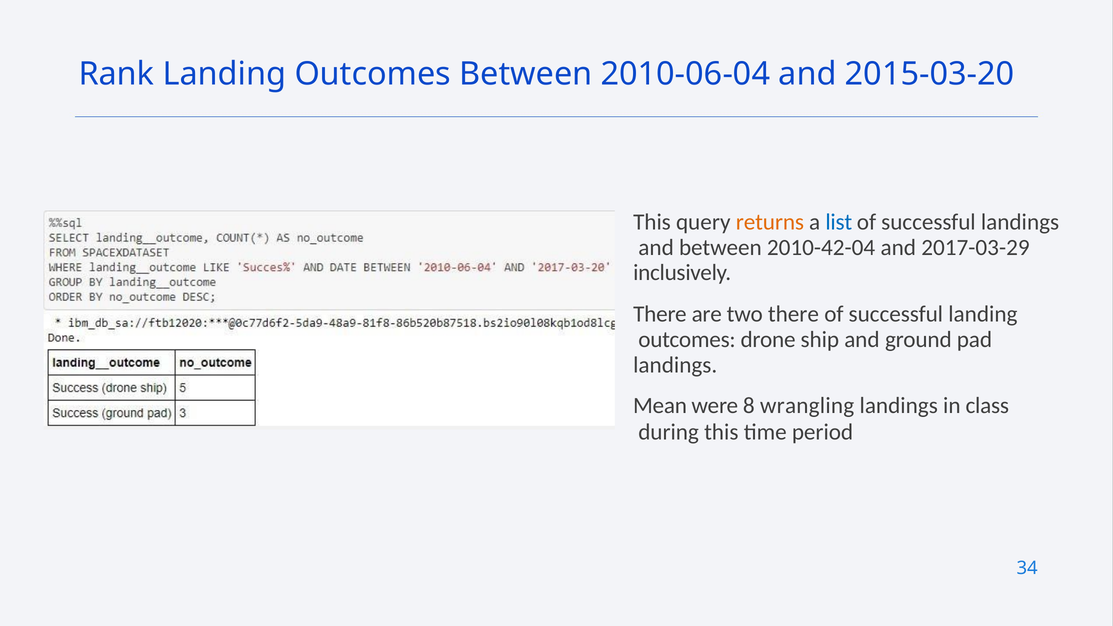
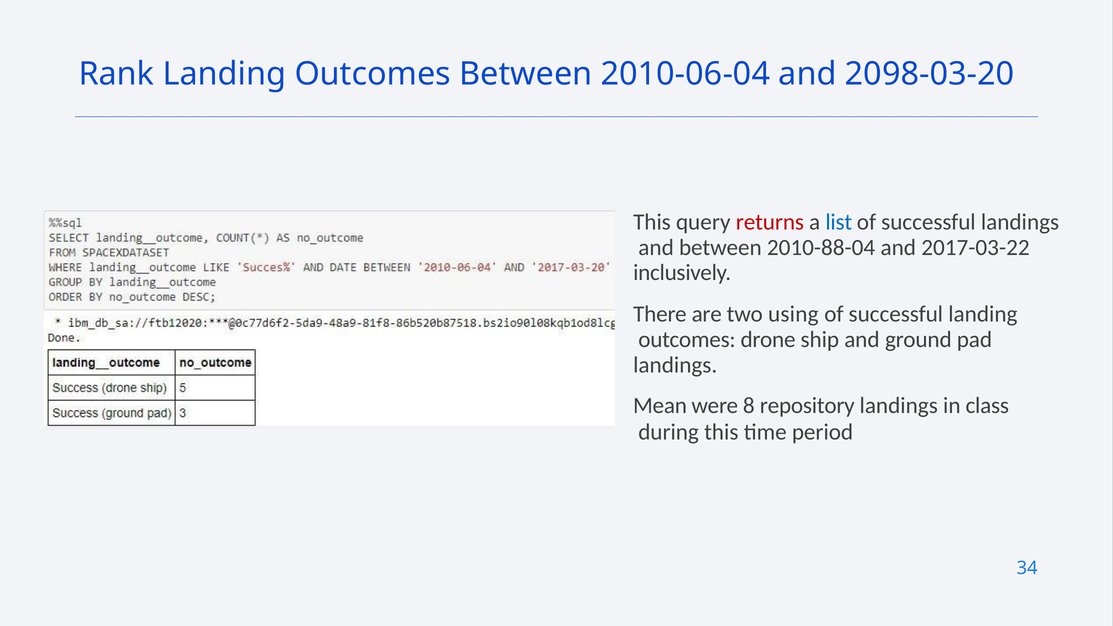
2015-03-20: 2015-03-20 -> 2098-03-20
returns colour: orange -> red
2010-42-04: 2010-42-04 -> 2010-88-04
2017-03-29: 2017-03-29 -> 2017-03-22
two there: there -> using
wrangling: wrangling -> repository
